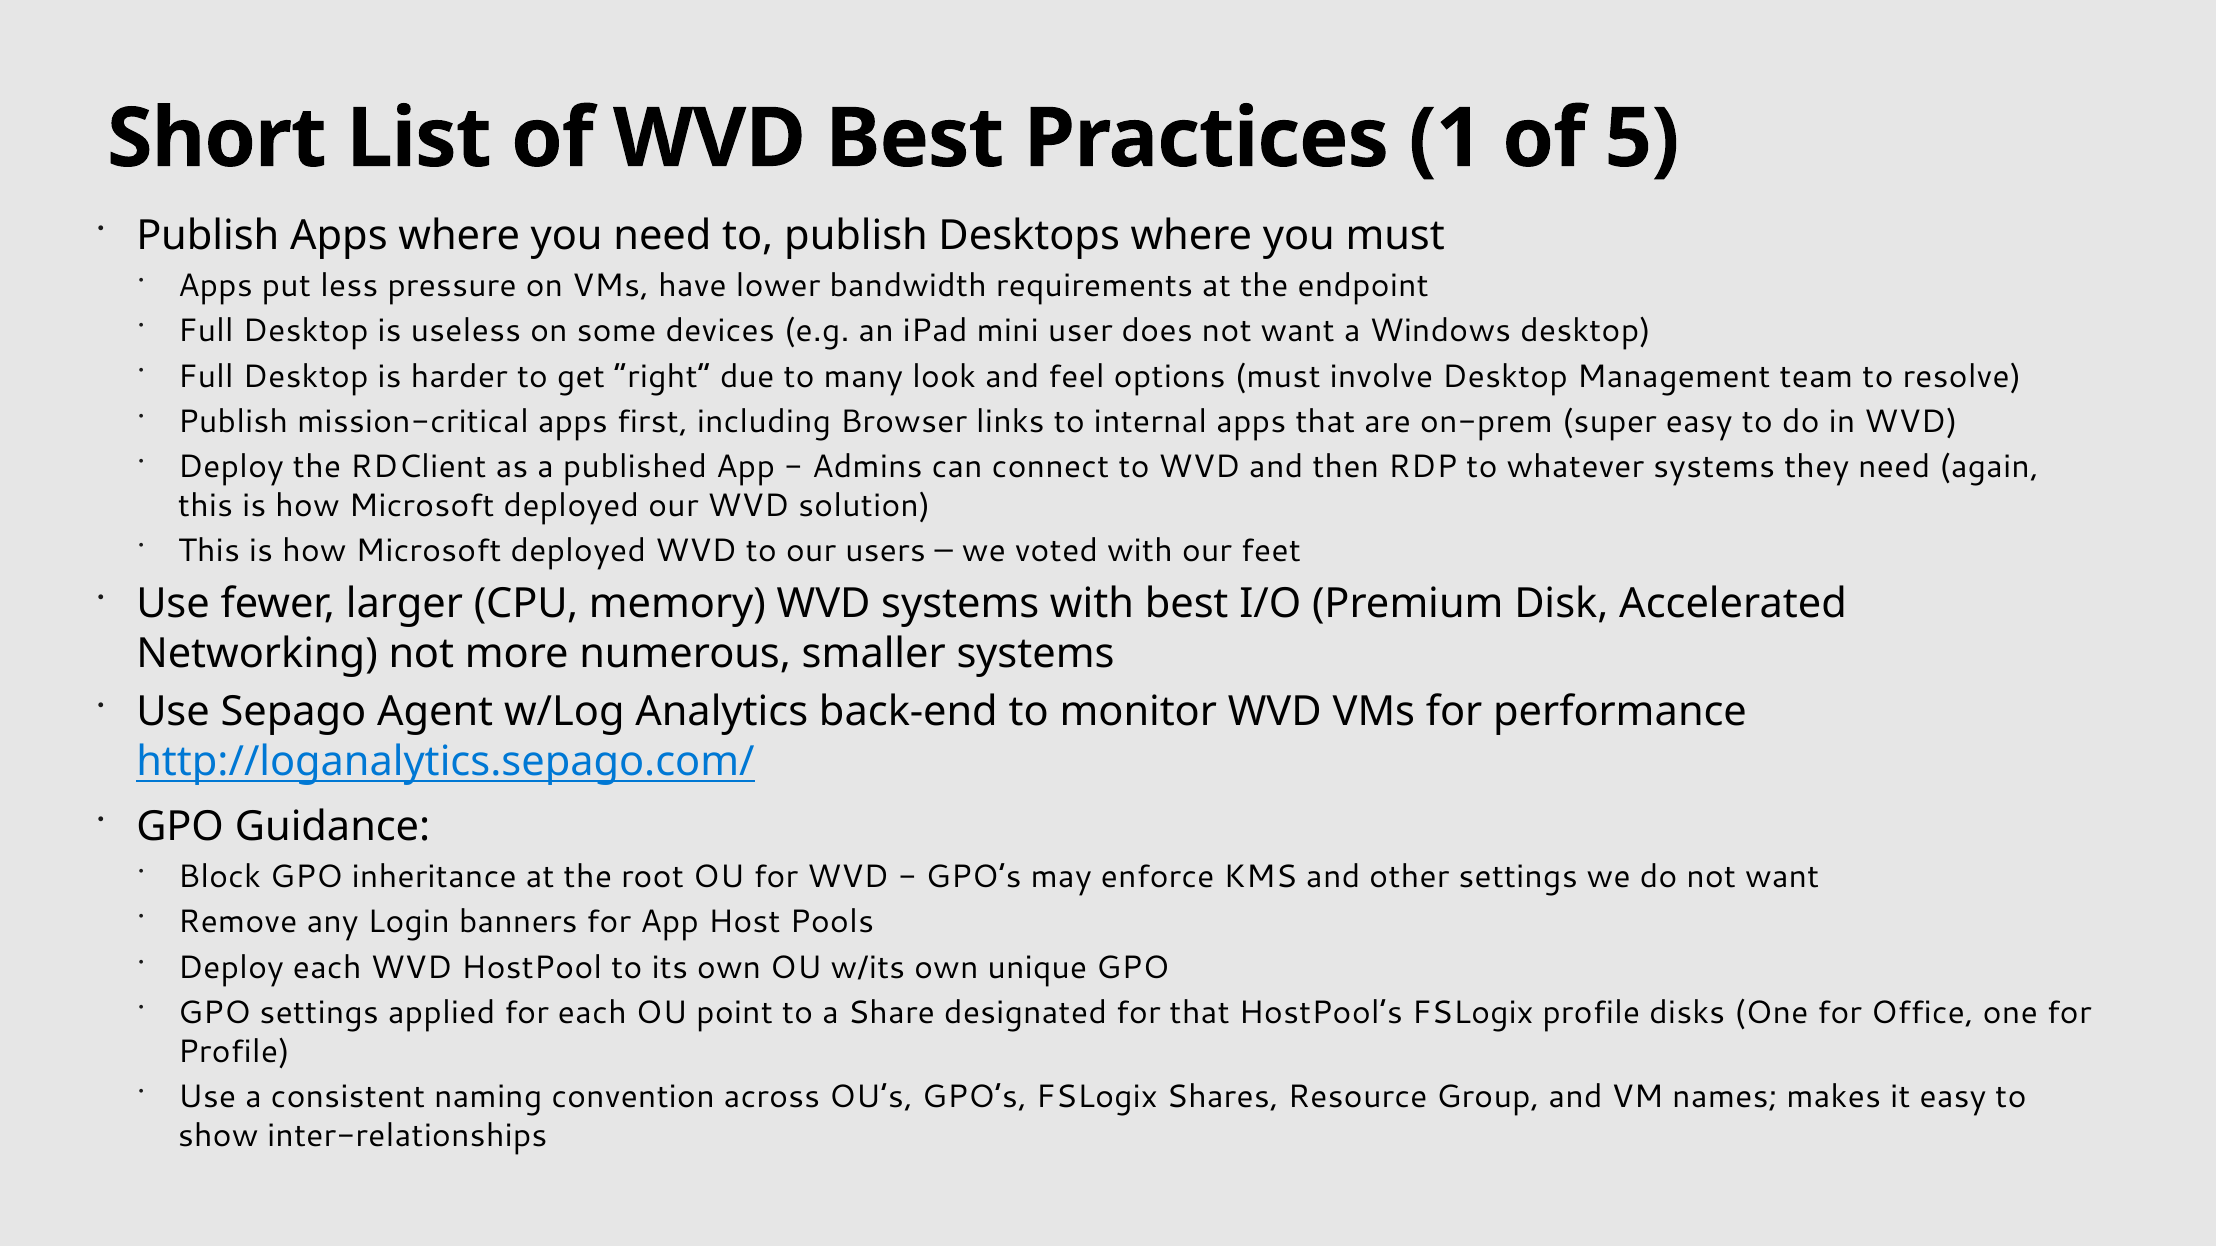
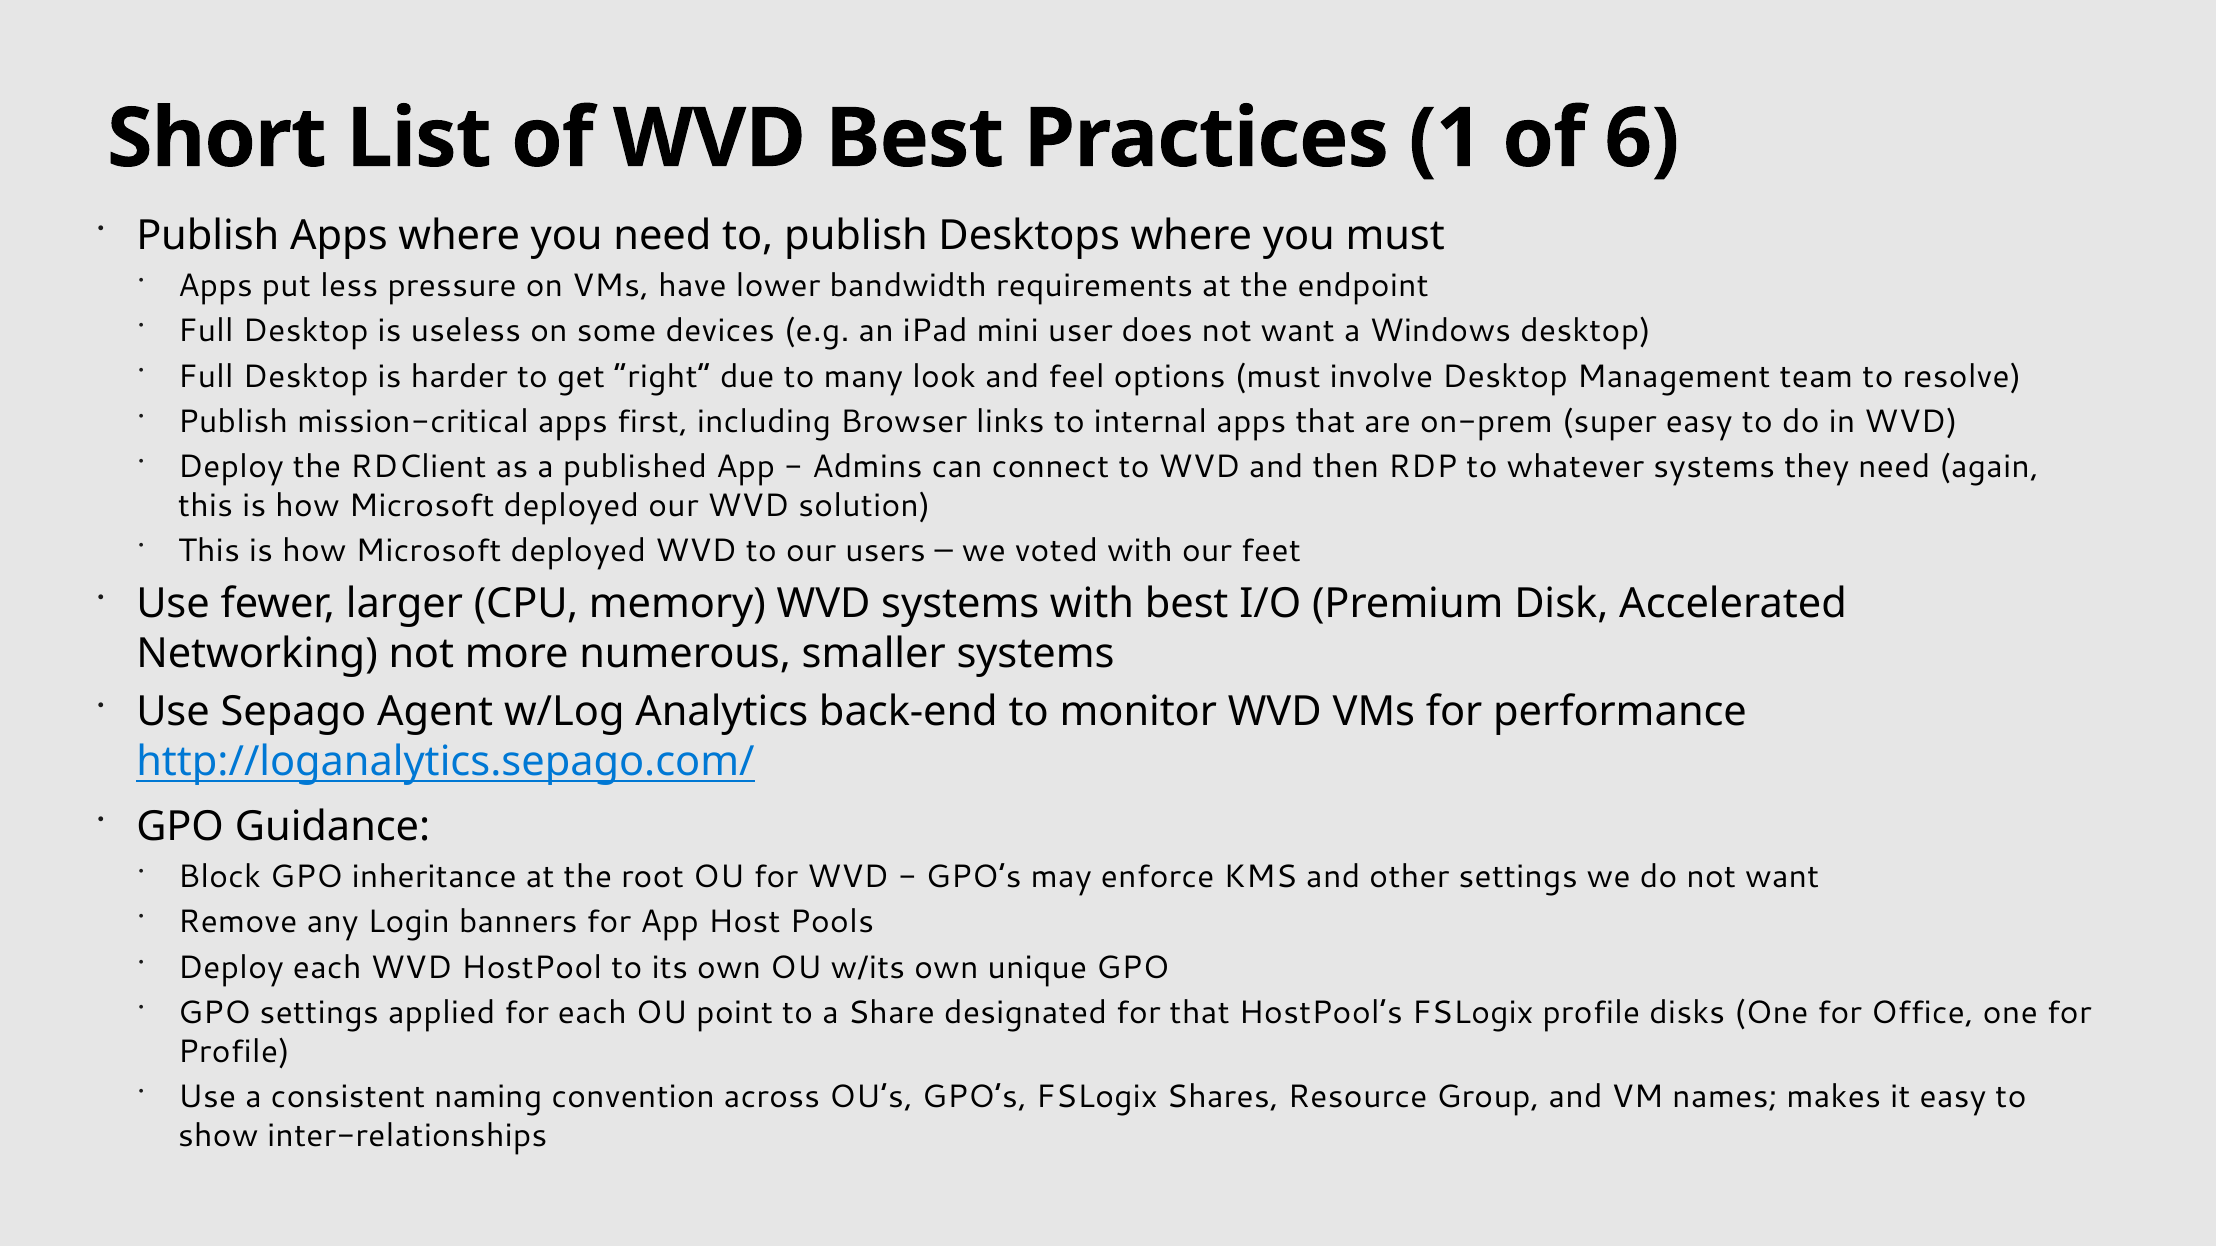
5: 5 -> 6
